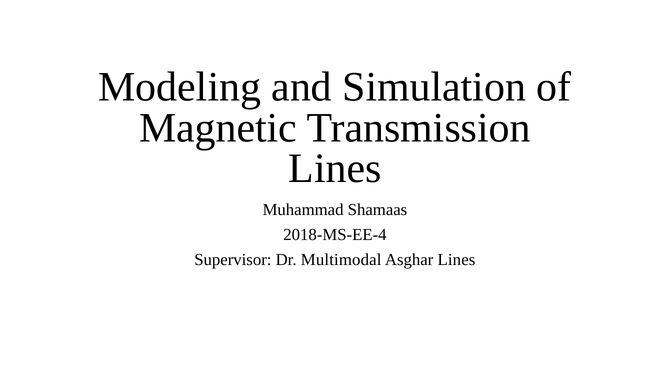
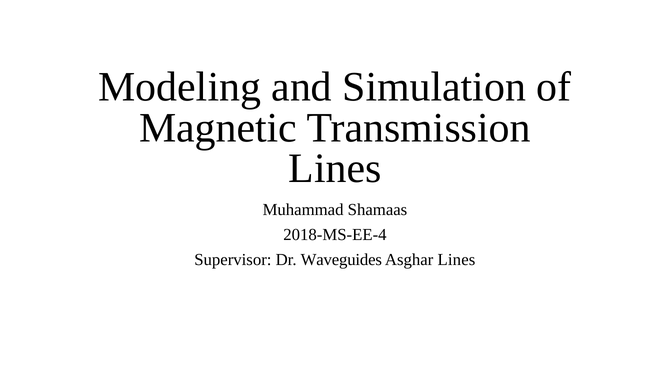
Multimodal: Multimodal -> Waveguides
